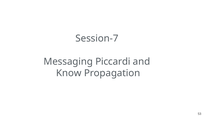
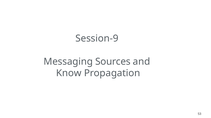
Session-7: Session-7 -> Session-9
Piccardi: Piccardi -> Sources
